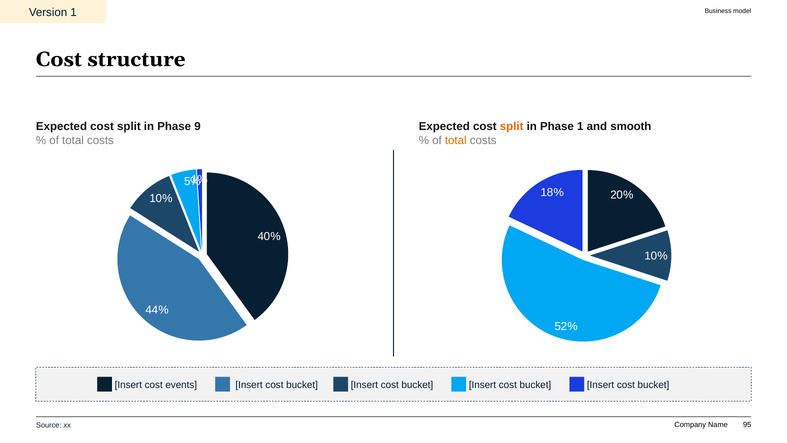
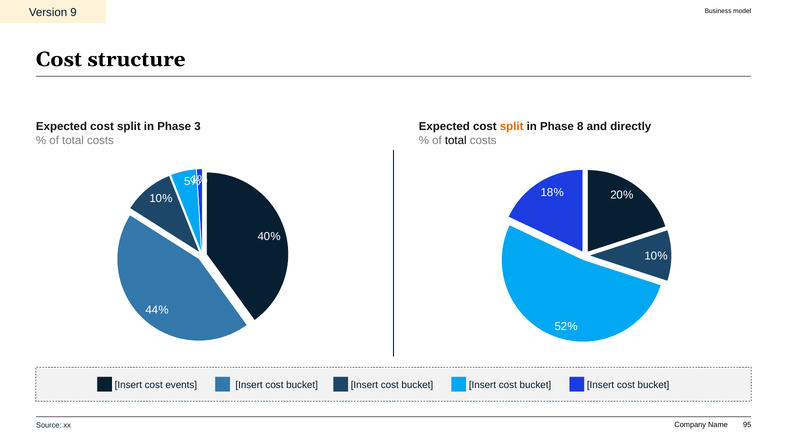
Version 1: 1 -> 9
9: 9 -> 3
Phase 1: 1 -> 8
smooth: smooth -> directly
total at (456, 140) colour: orange -> black
